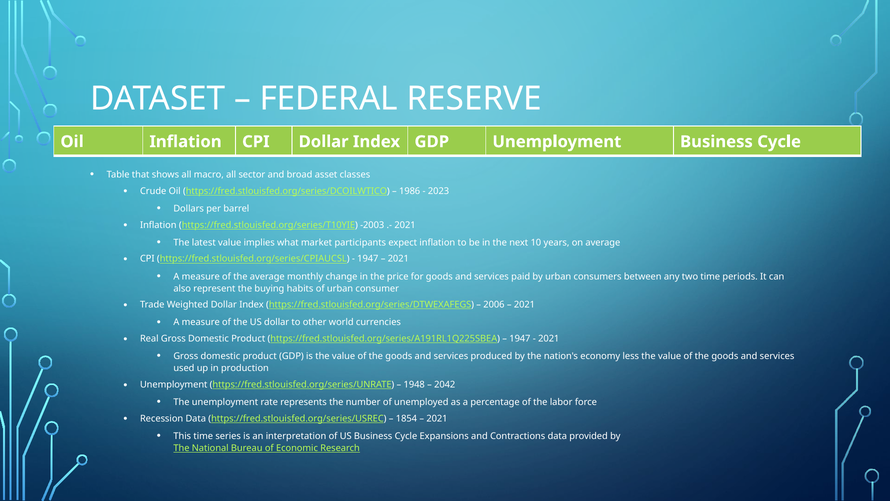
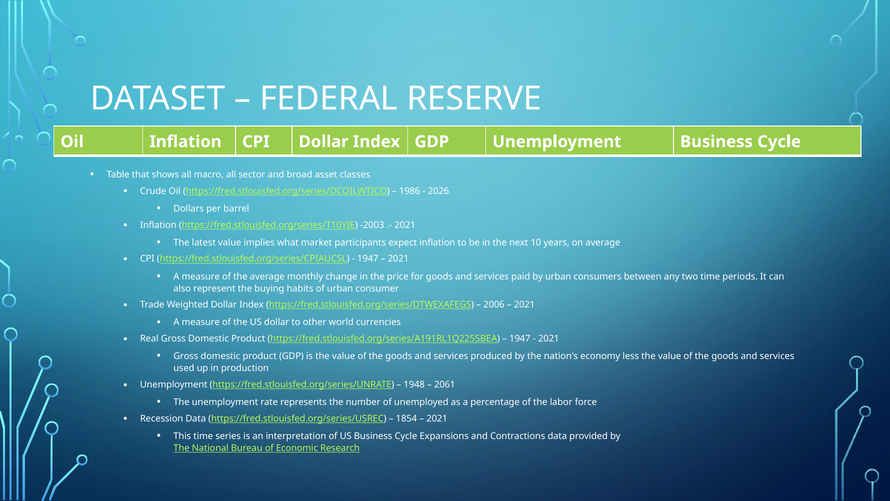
2023: 2023 -> 2026
2042: 2042 -> 2061
